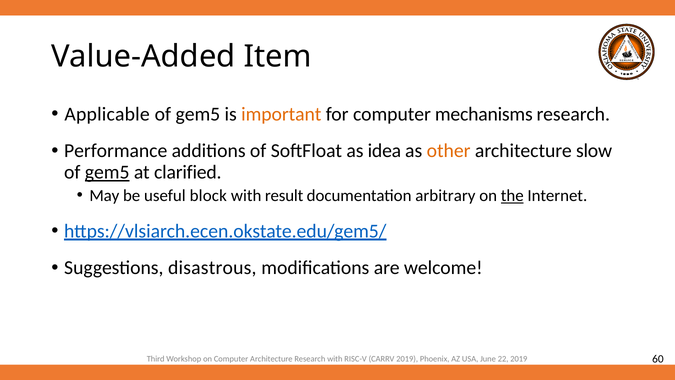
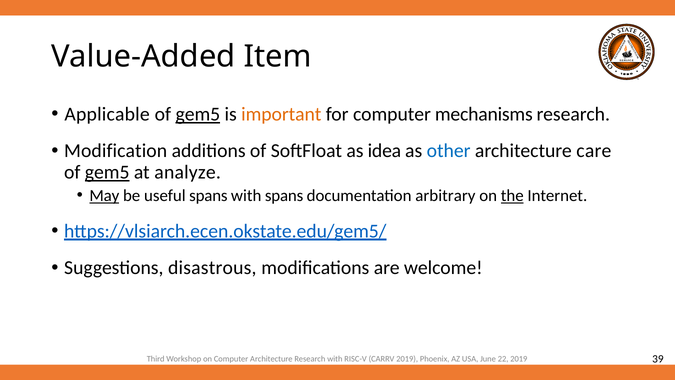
gem5 at (198, 114) underline: none -> present
Performance: Performance -> Modification
other colour: orange -> blue
slow: slow -> care
clarified: clarified -> analyze
May underline: none -> present
useful block: block -> spans
with result: result -> spans
60: 60 -> 39
